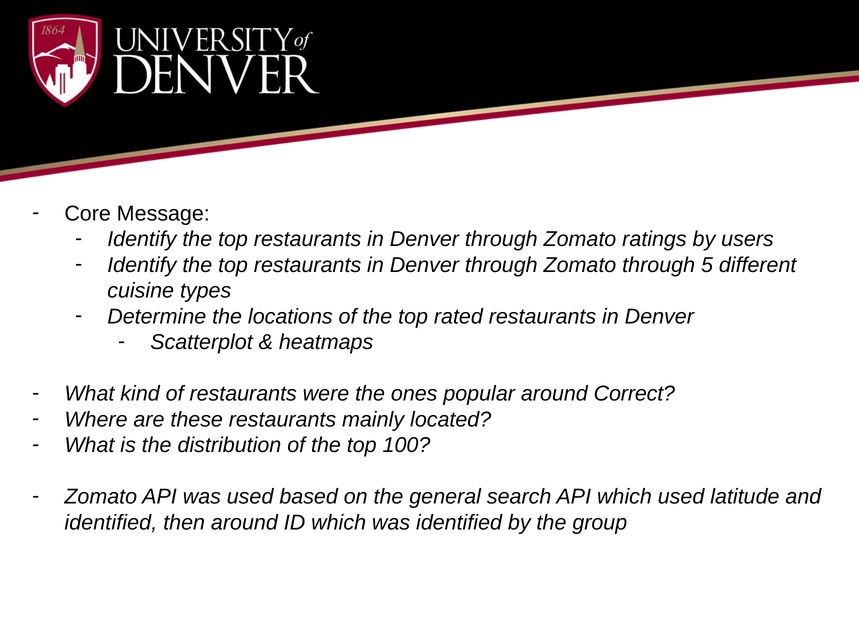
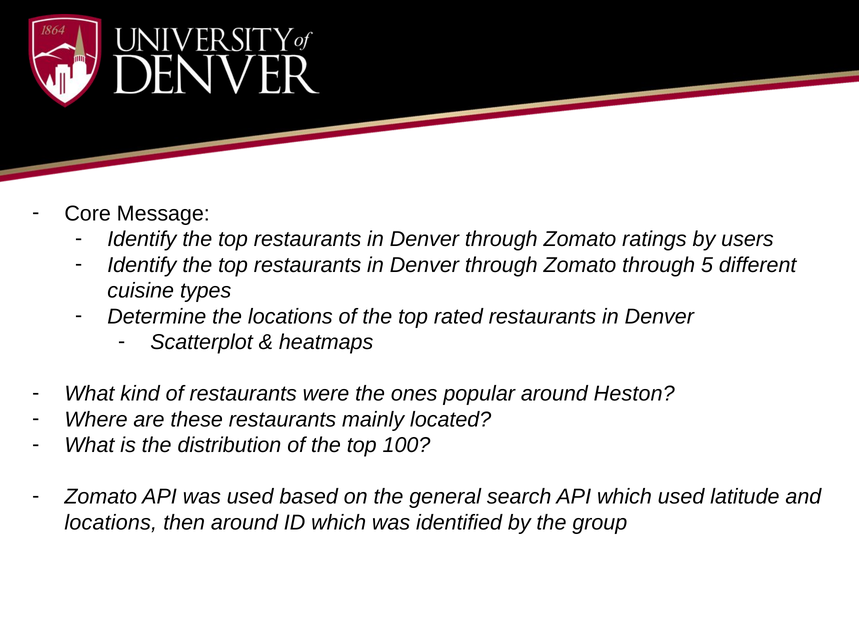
Correct: Correct -> Heston
identified at (111, 523): identified -> locations
